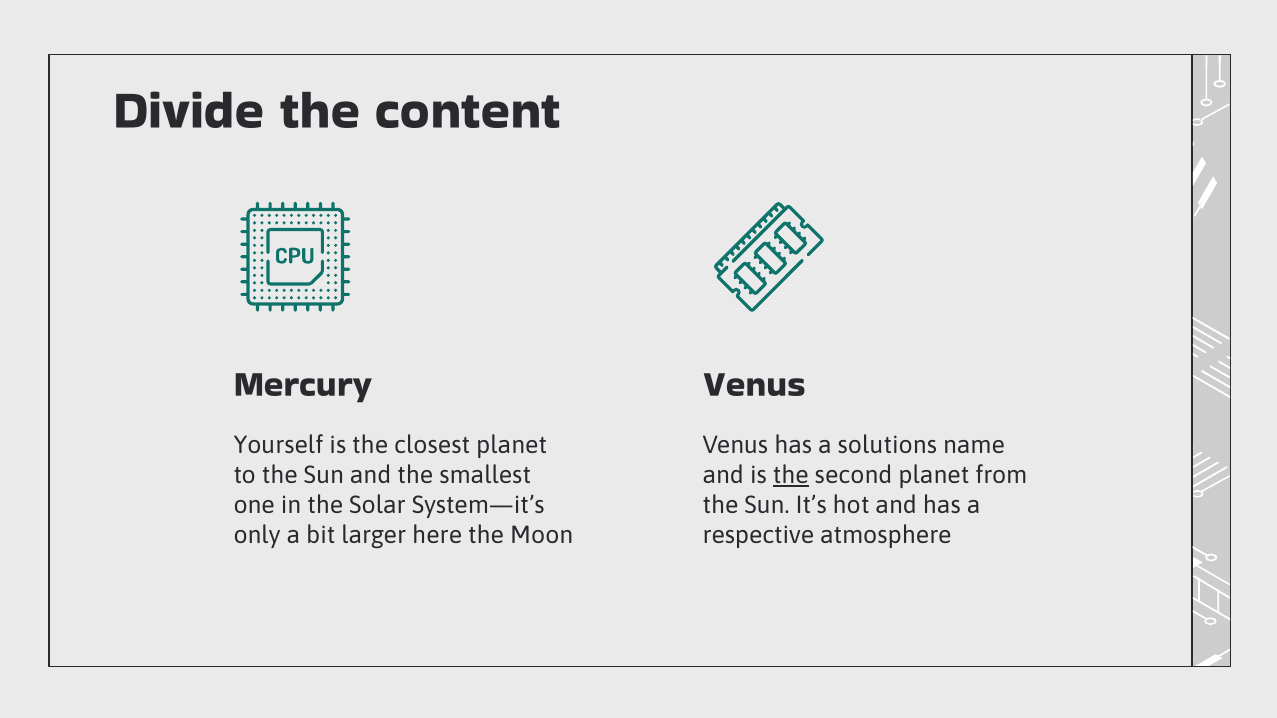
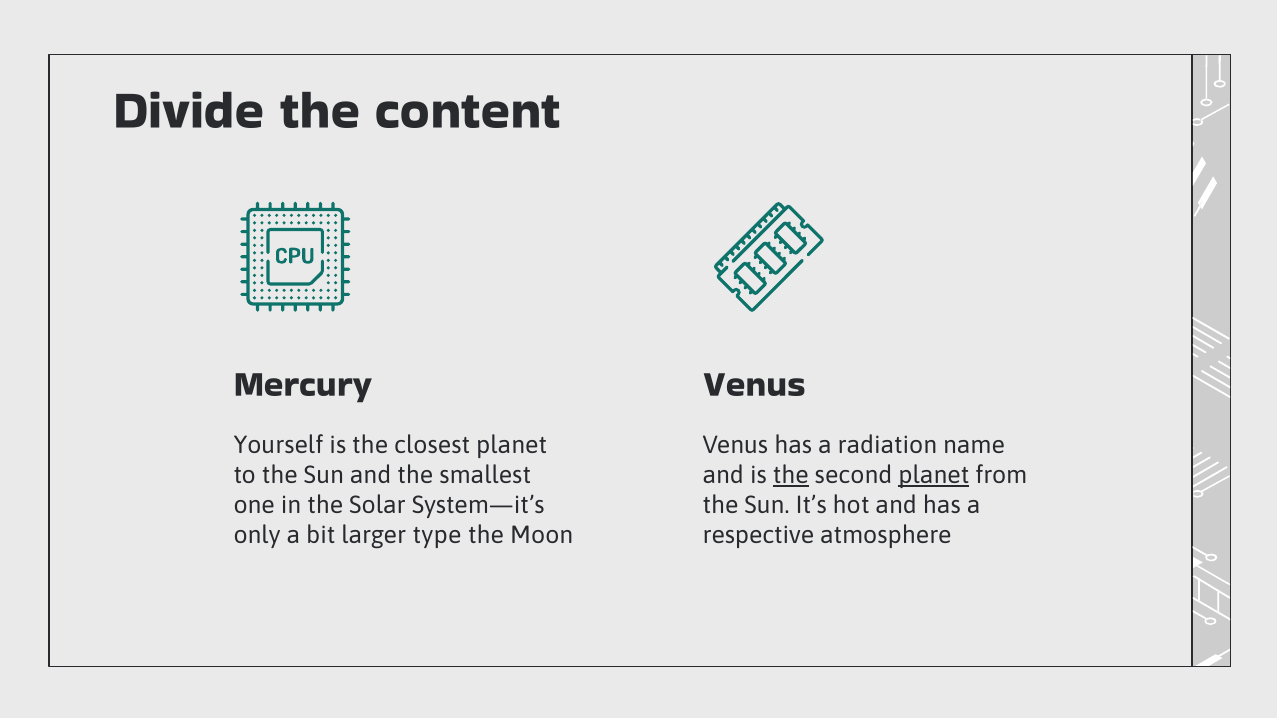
solutions: solutions -> radiation
planet at (934, 476) underline: none -> present
here: here -> type
